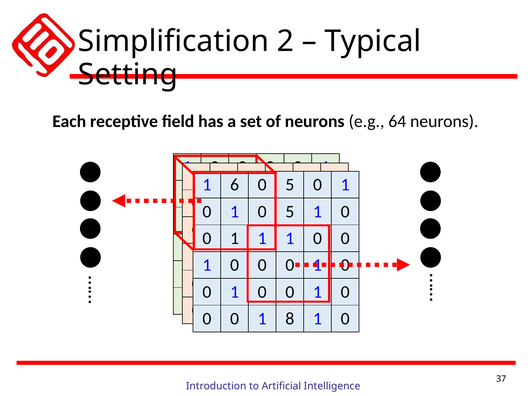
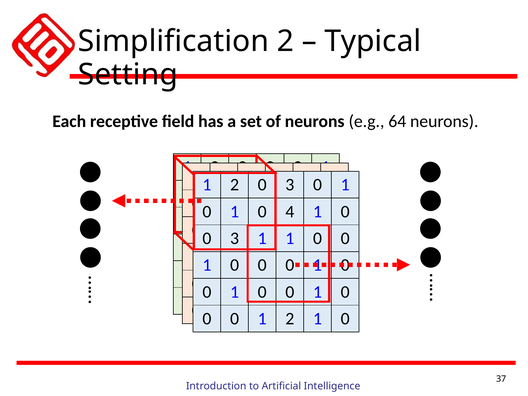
6 at (235, 185): 6 -> 2
5 at (290, 185): 5 -> 3
1 0 5: 5 -> 4
1 at (235, 238): 1 -> 3
0 0 1 8: 8 -> 2
